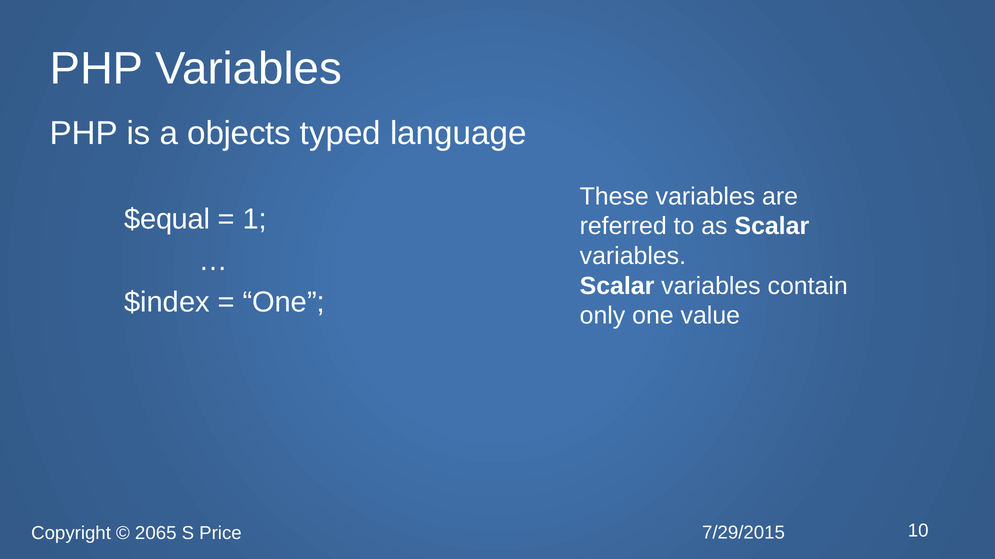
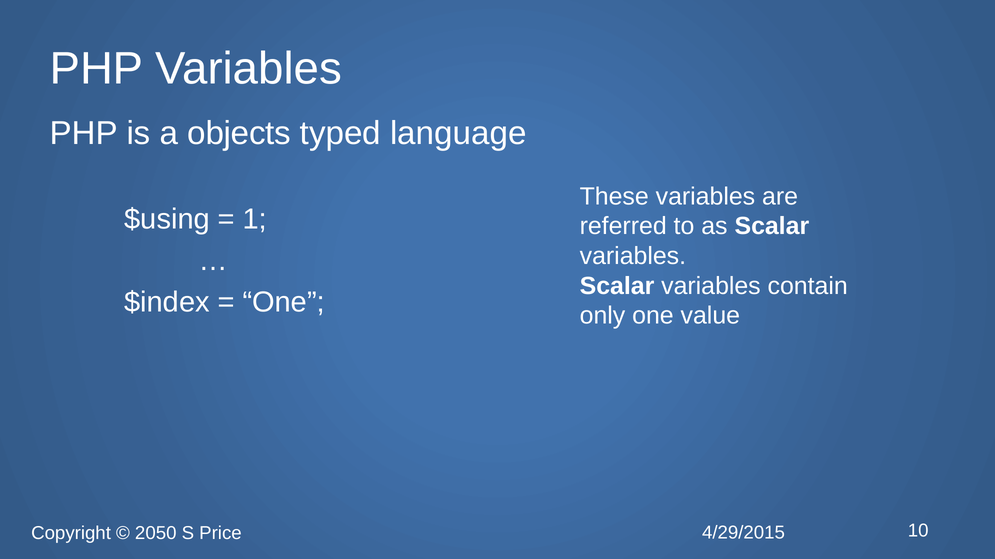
$equal: $equal -> $using
7/29/2015: 7/29/2015 -> 4/29/2015
2065: 2065 -> 2050
